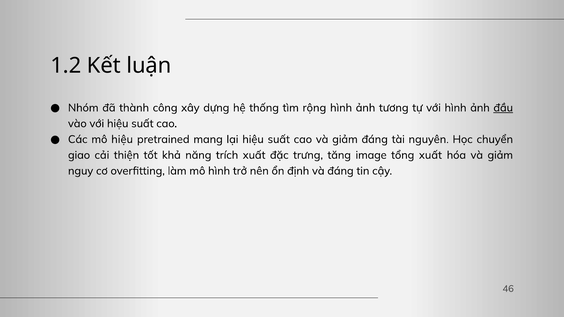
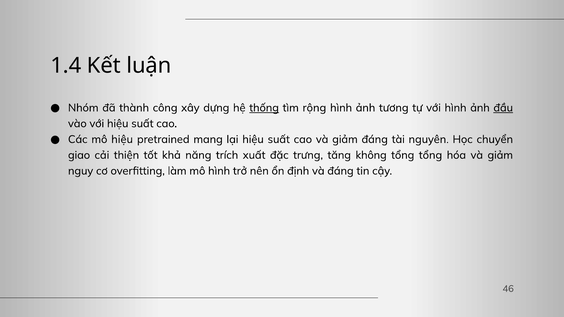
1.2: 1.2 -> 1.4
thống underline: none -> present
image: image -> không
tổng xuất: xuất -> tổng
